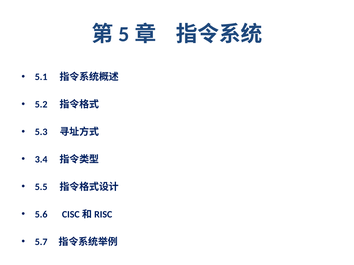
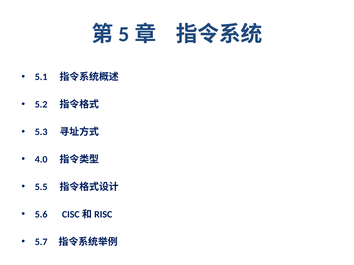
3.4: 3.4 -> 4.0
